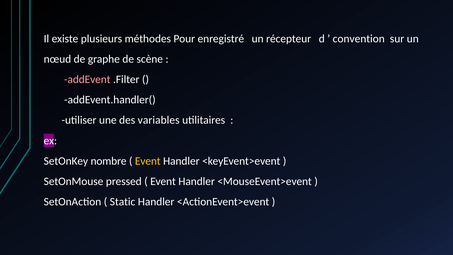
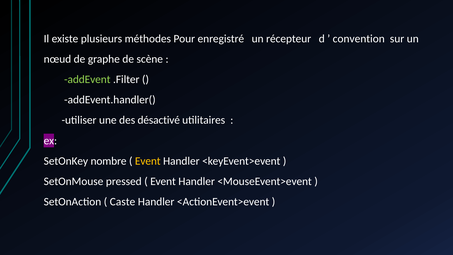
addEvent colour: pink -> light green
variables: variables -> désactivé
Static: Static -> Caste
